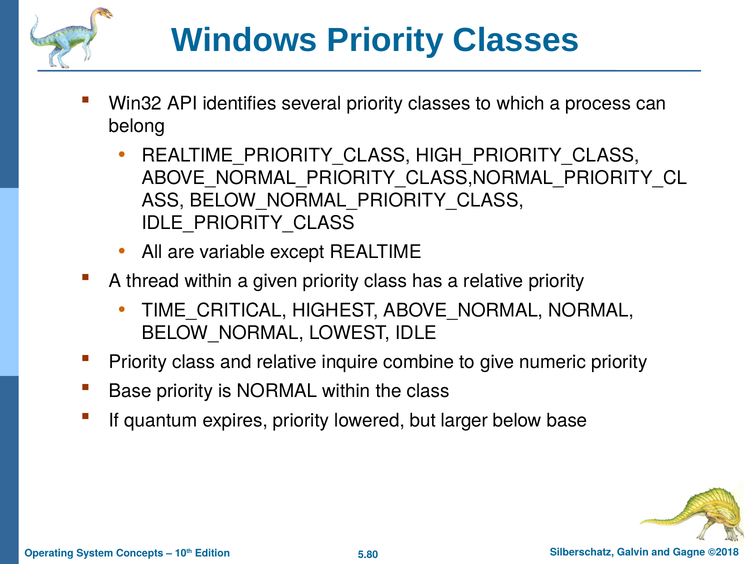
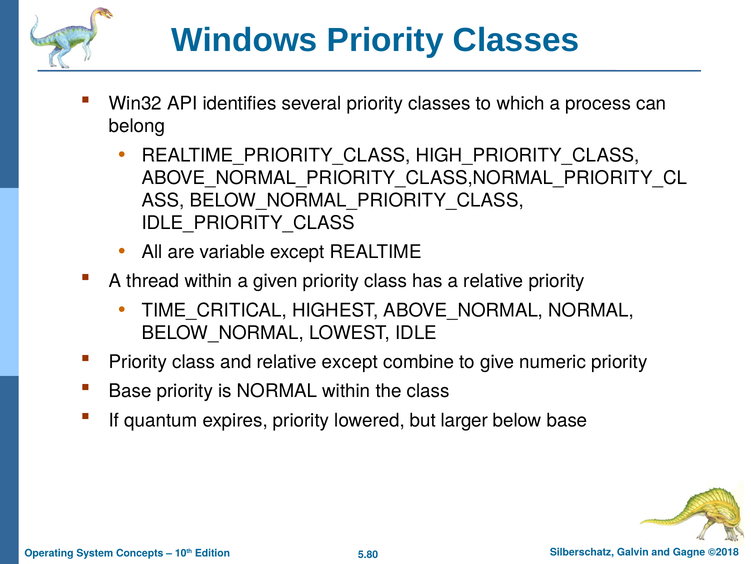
relative inquire: inquire -> except
